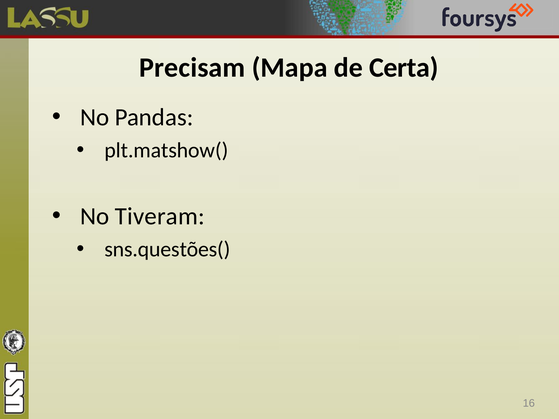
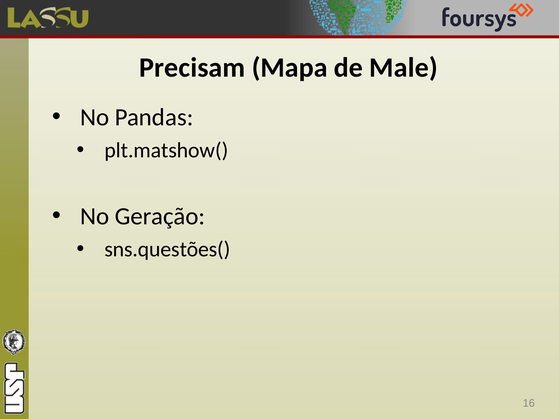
Certa: Certa -> Male
Tiveram: Tiveram -> Geração
